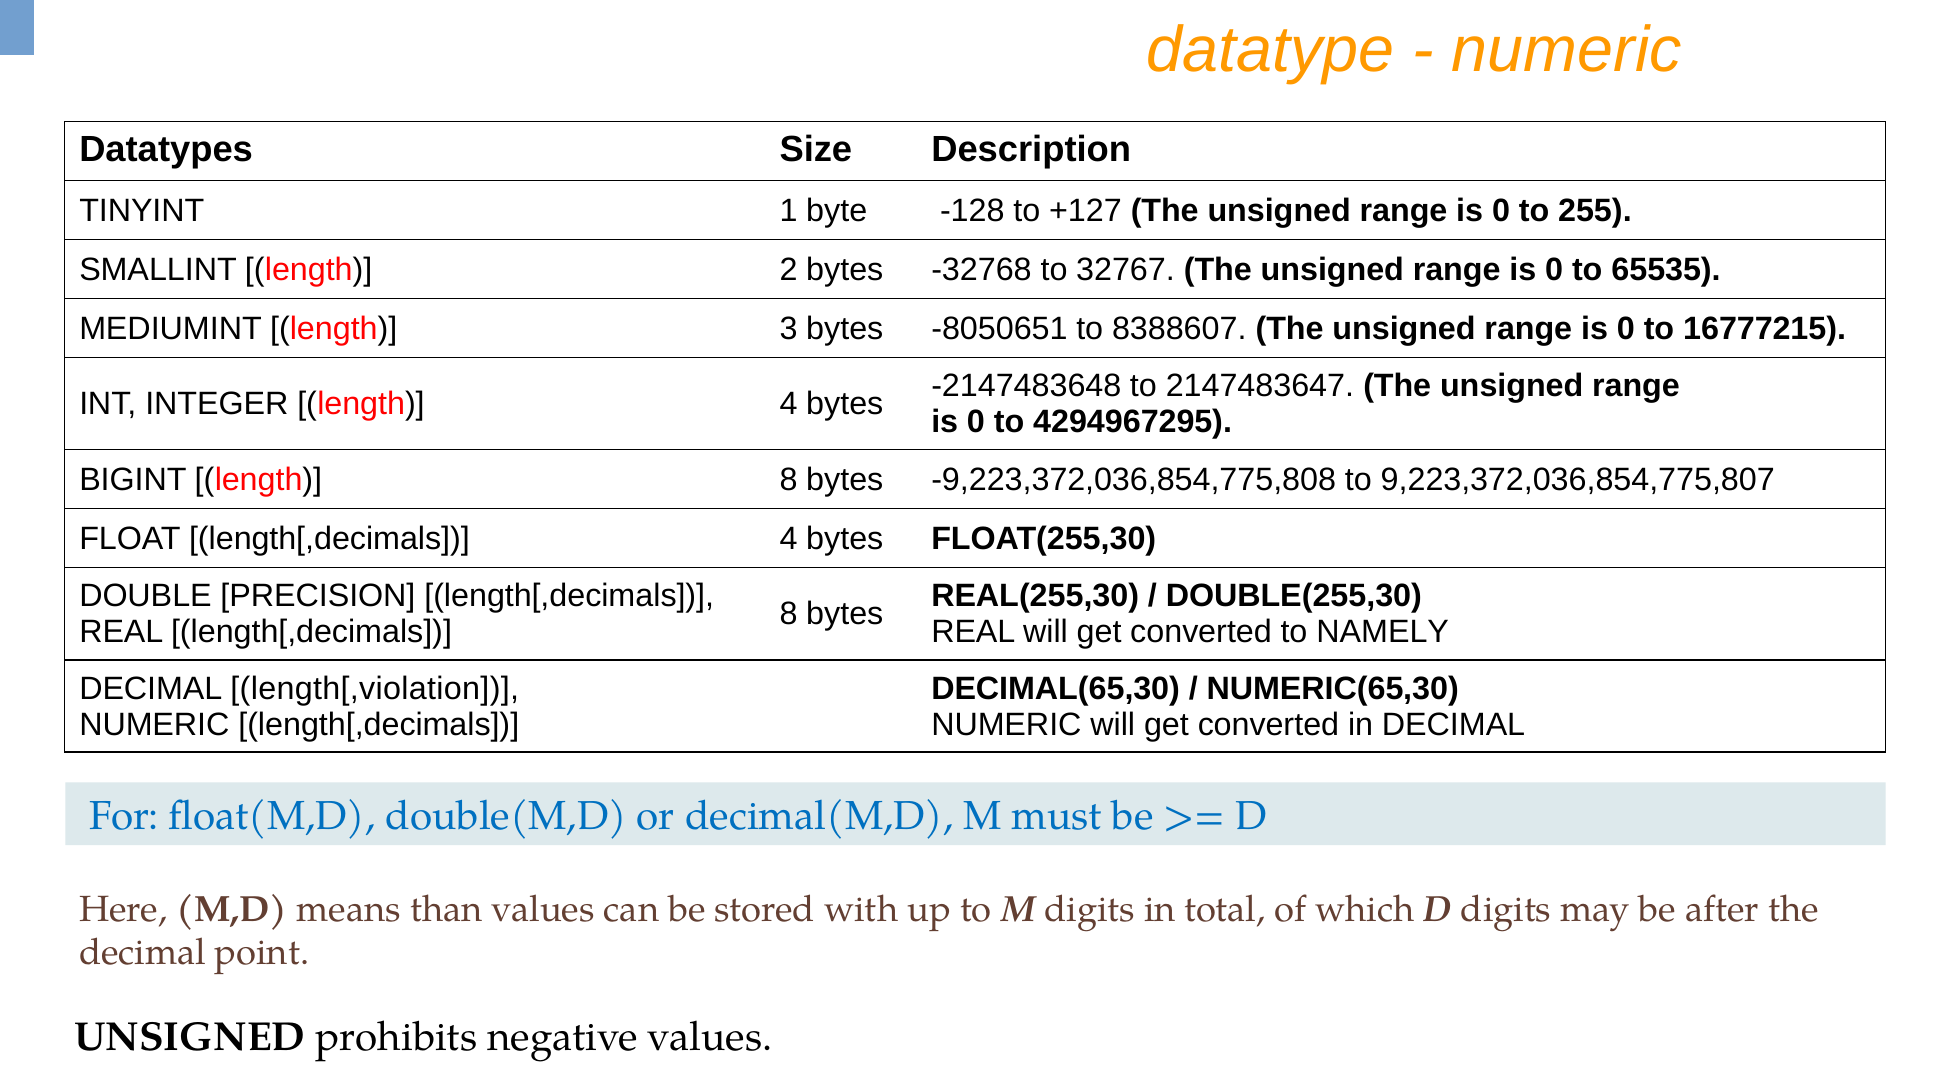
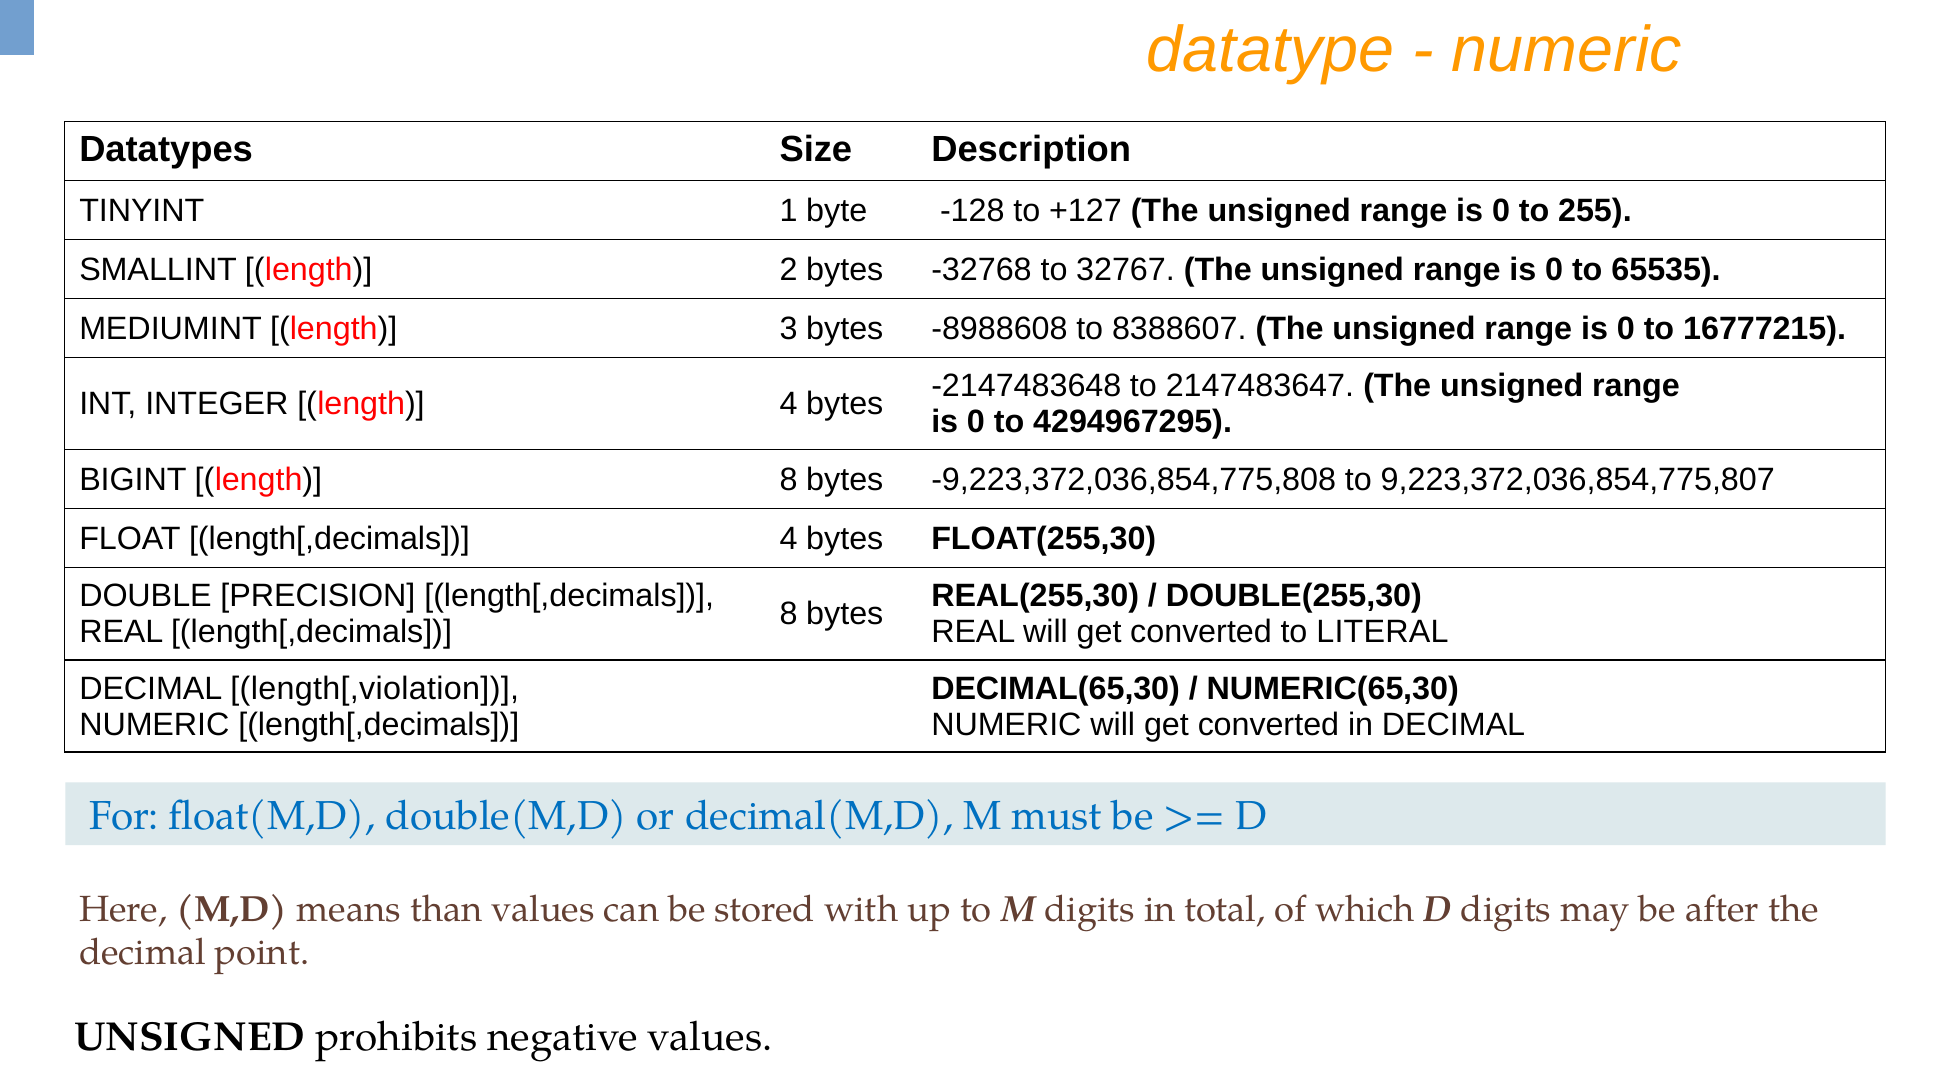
-8050651: -8050651 -> -8988608
NAMELY: NAMELY -> LITERAL
